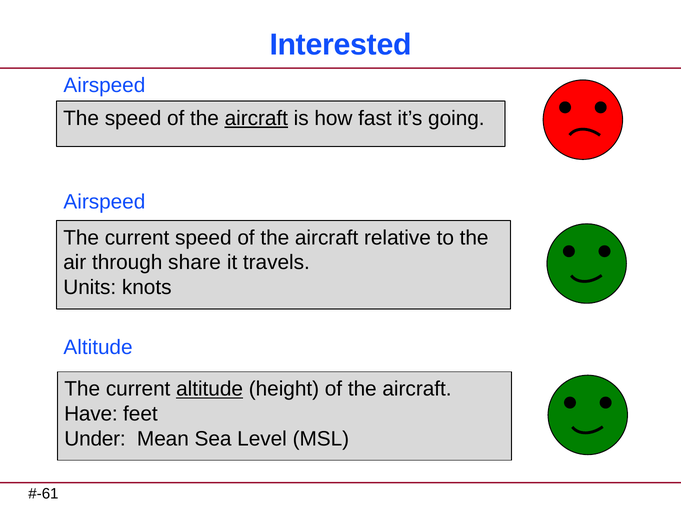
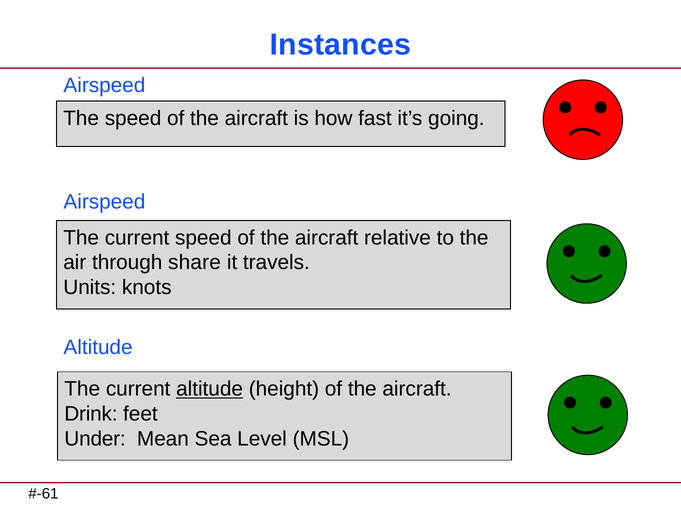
Interested: Interested -> Instances
aircraft at (256, 118) underline: present -> none
Have: Have -> Drink
